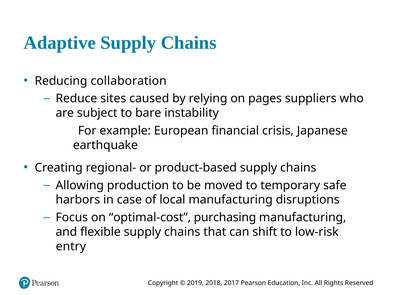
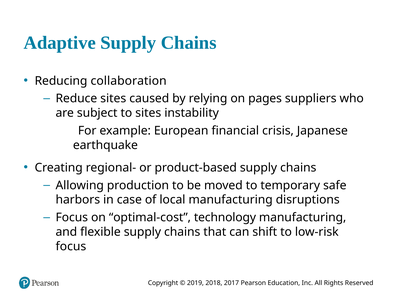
to bare: bare -> sites
purchasing: purchasing -> technology
entry at (71, 247): entry -> focus
